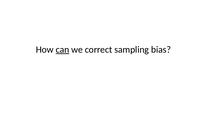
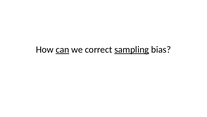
sampling underline: none -> present
